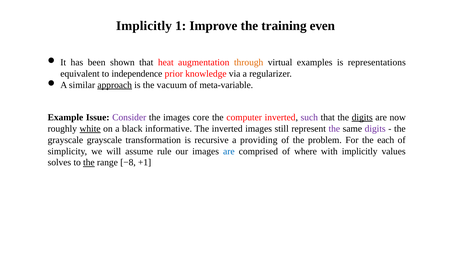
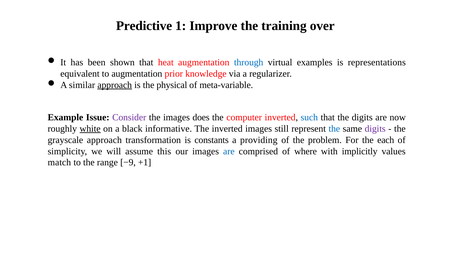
Implicitly at (144, 26): Implicitly -> Predictive
even: even -> over
through colour: orange -> blue
to independence: independence -> augmentation
vacuum: vacuum -> physical
core: core -> does
such colour: purple -> blue
digits at (362, 117) underline: present -> none
the at (334, 128) colour: purple -> blue
grayscale grayscale: grayscale -> approach
recursive: recursive -> constants
rule: rule -> this
solves: solves -> match
the at (89, 162) underline: present -> none
−8: −8 -> −9
